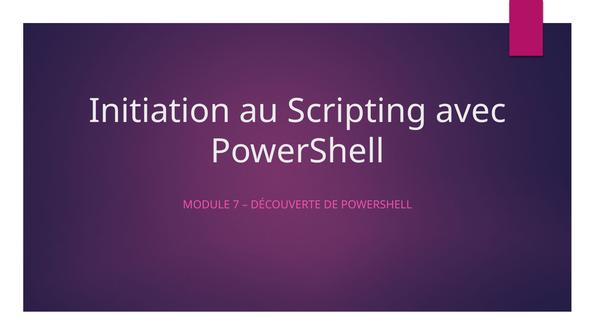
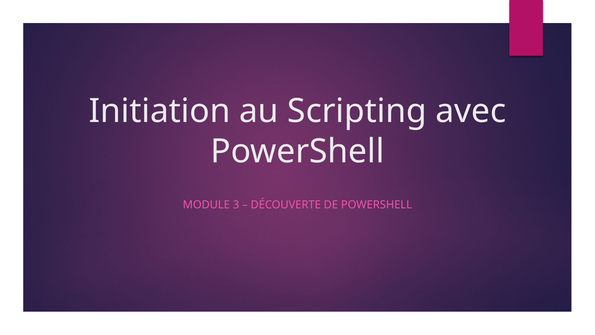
7: 7 -> 3
